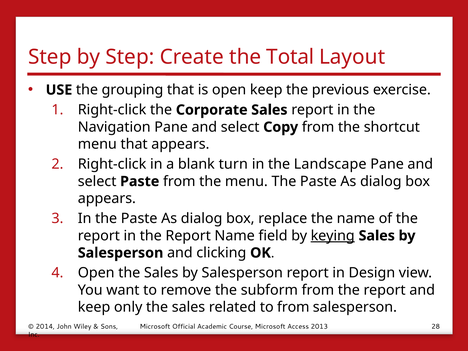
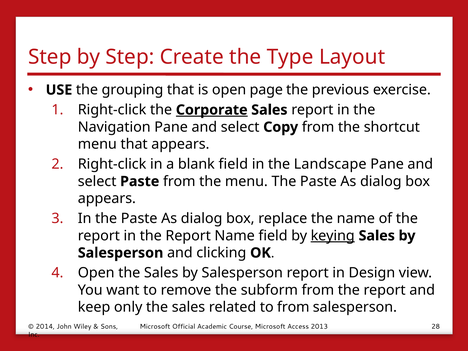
Total: Total -> Type
open keep: keep -> page
Corporate underline: none -> present
blank turn: turn -> field
